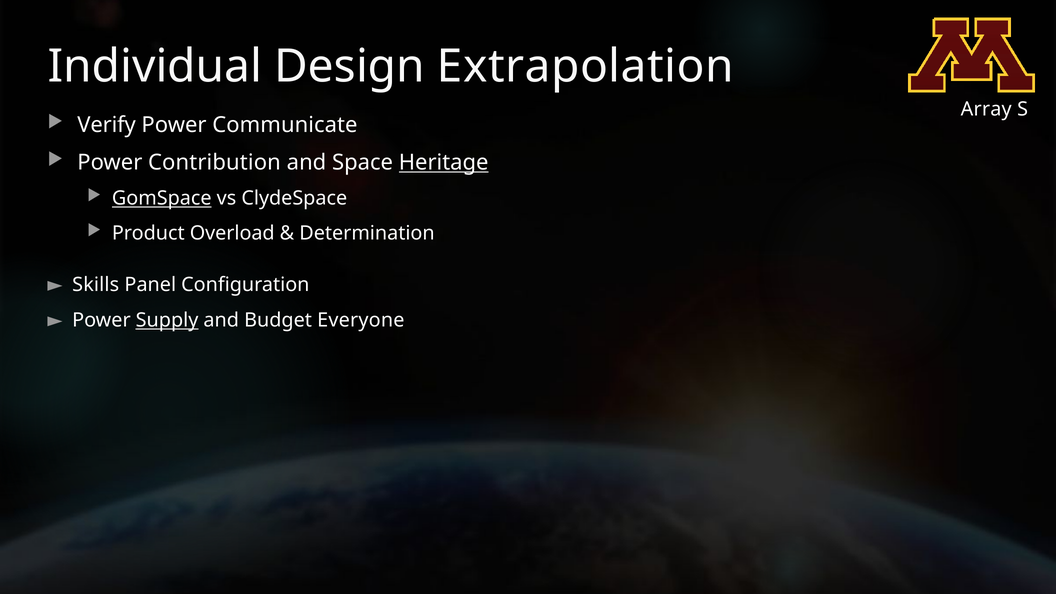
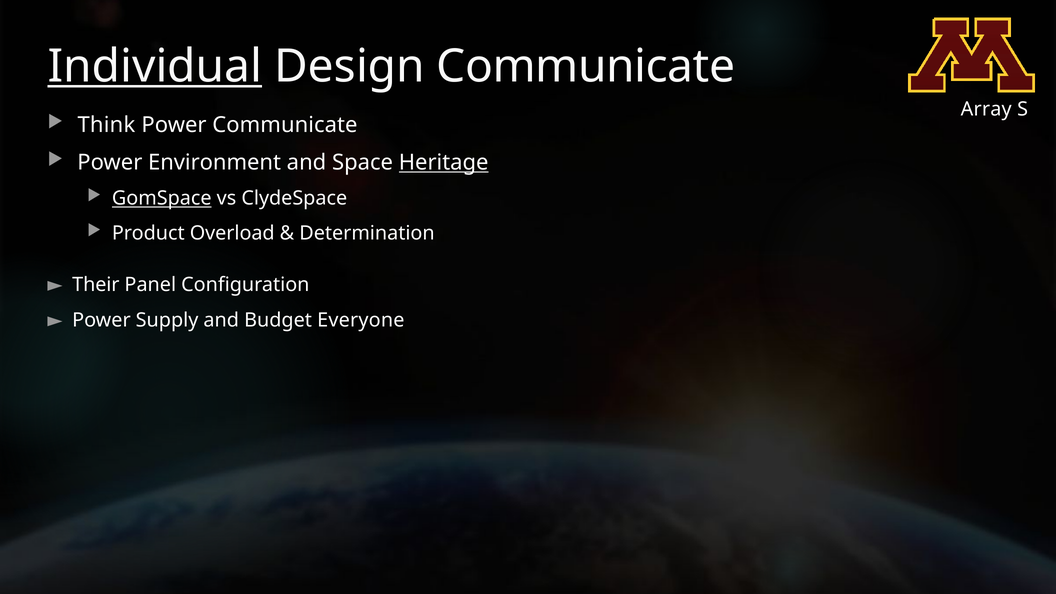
Individual underline: none -> present
Design Extrapolation: Extrapolation -> Communicate
Verify: Verify -> Think
Contribution: Contribution -> Environment
Skills: Skills -> Their
Supply underline: present -> none
